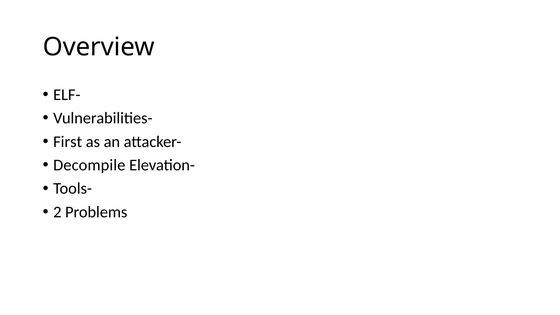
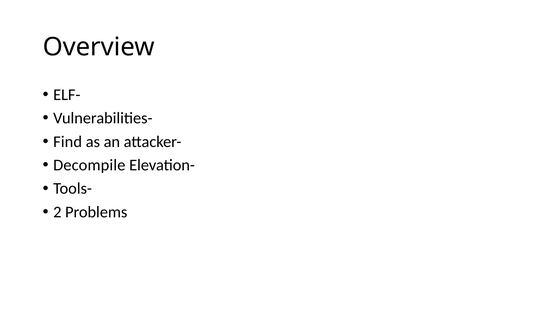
First: First -> Find
